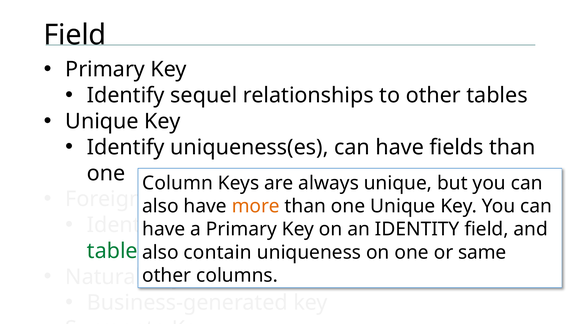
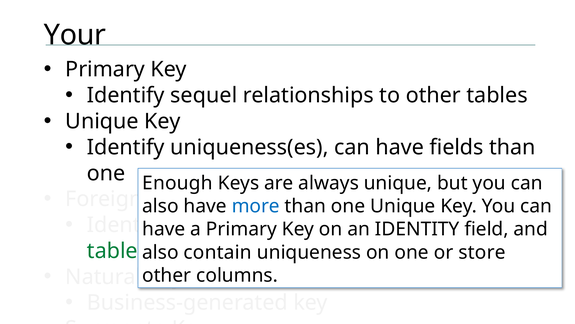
Field at (75, 35): Field -> Your
Column at (178, 183): Column -> Enough
more colour: orange -> blue
same: same -> store
